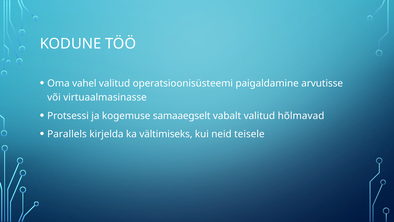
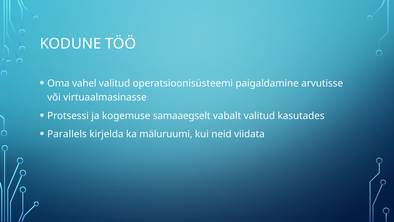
hõlmavad: hõlmavad -> kasutades
vältimiseks: vältimiseks -> mäluruumi
teisele: teisele -> viidata
